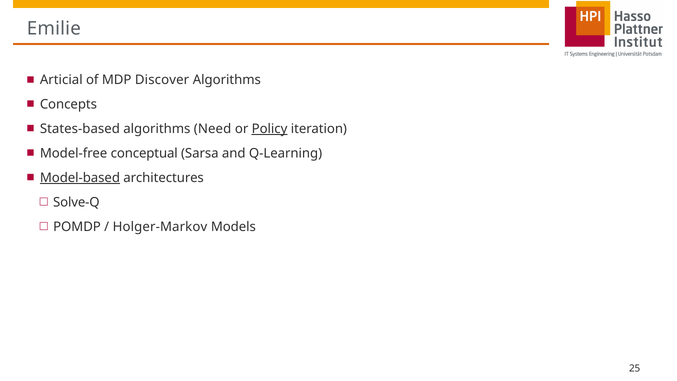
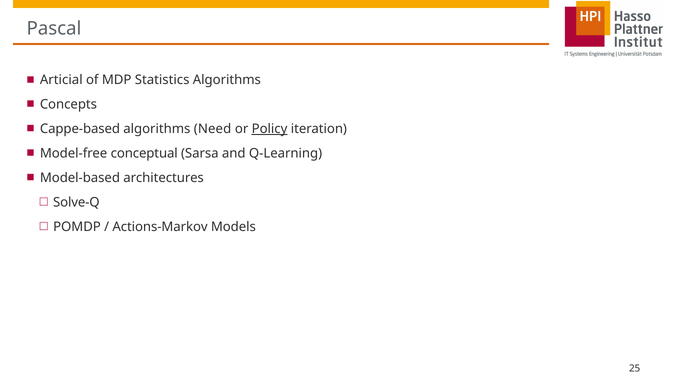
Emilie: Emilie -> Pascal
Discover: Discover -> Statistics
States-based: States-based -> Cappe-based
Model-based underline: present -> none
Holger-Markov: Holger-Markov -> Actions-Markov
